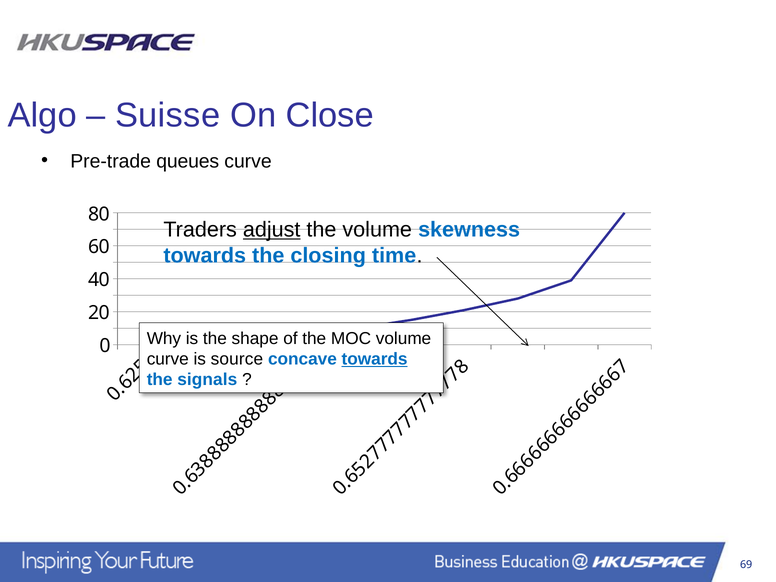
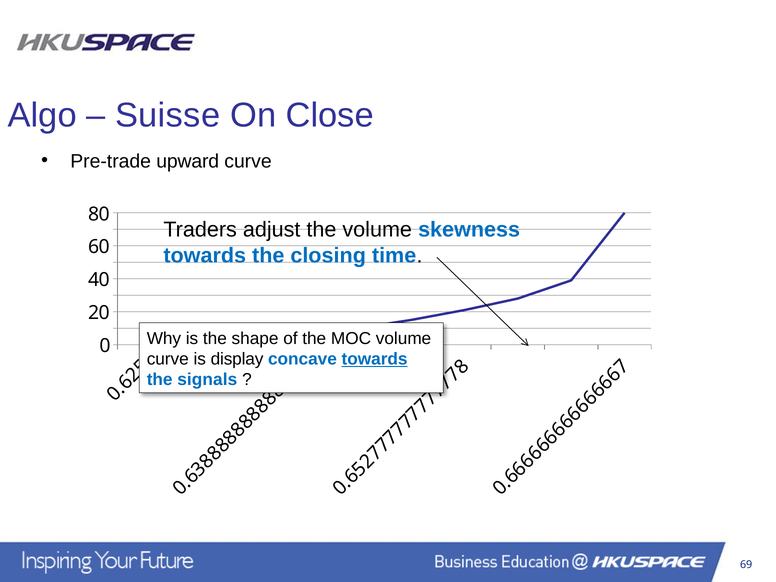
queues: queues -> upward
adjust underline: present -> none
source: source -> display
